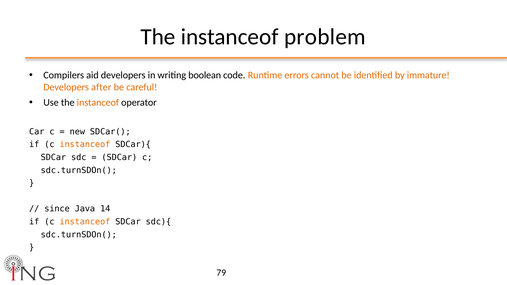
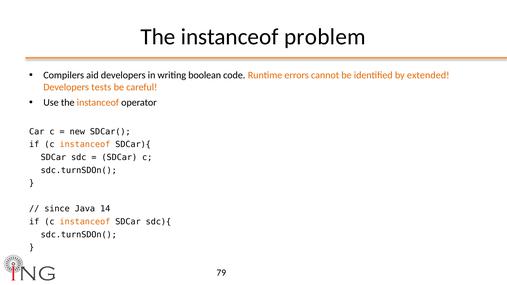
immature: immature -> extended
after: after -> tests
